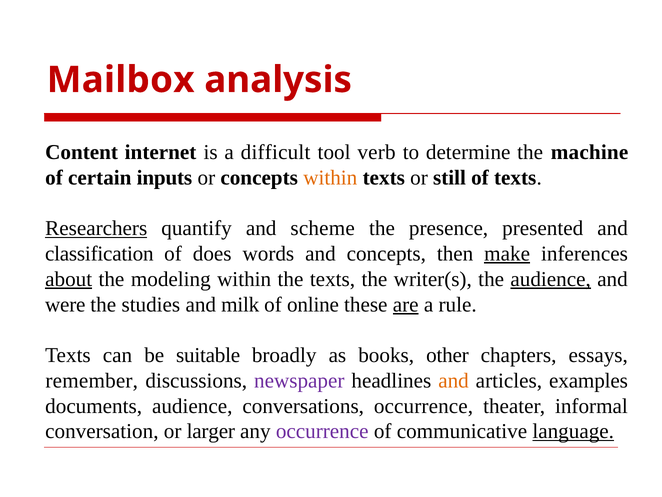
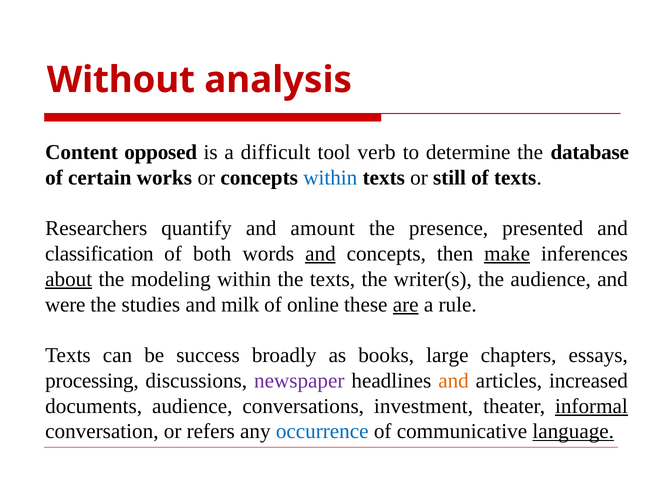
Mailbox: Mailbox -> Without
internet: internet -> opposed
machine: machine -> database
inputs: inputs -> works
within at (330, 177) colour: orange -> blue
Researchers underline: present -> none
scheme: scheme -> amount
does: does -> both
and at (320, 254) underline: none -> present
audience at (551, 279) underline: present -> none
suitable: suitable -> success
other: other -> large
remember: remember -> processing
examples: examples -> increased
conversations occurrence: occurrence -> investment
informal underline: none -> present
larger: larger -> refers
occurrence at (322, 431) colour: purple -> blue
